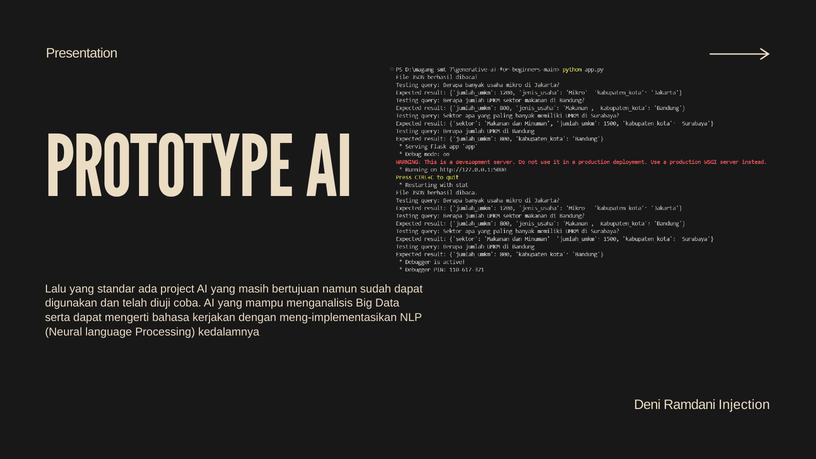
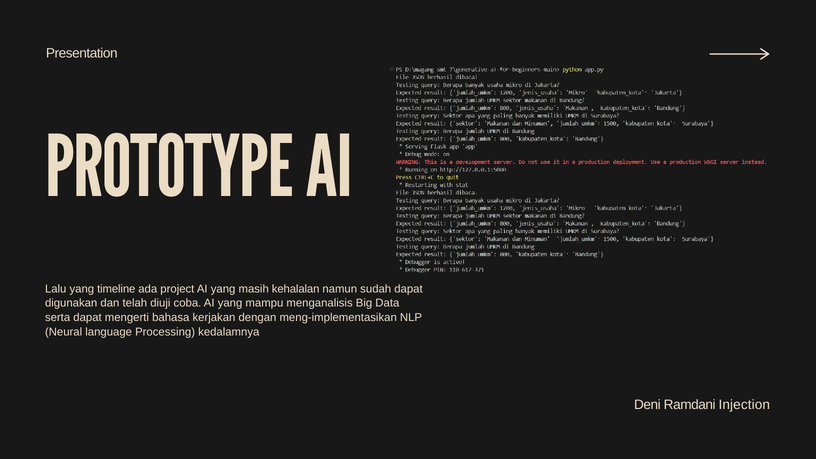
standar: standar -> timeline
bertujuan: bertujuan -> kehalalan
